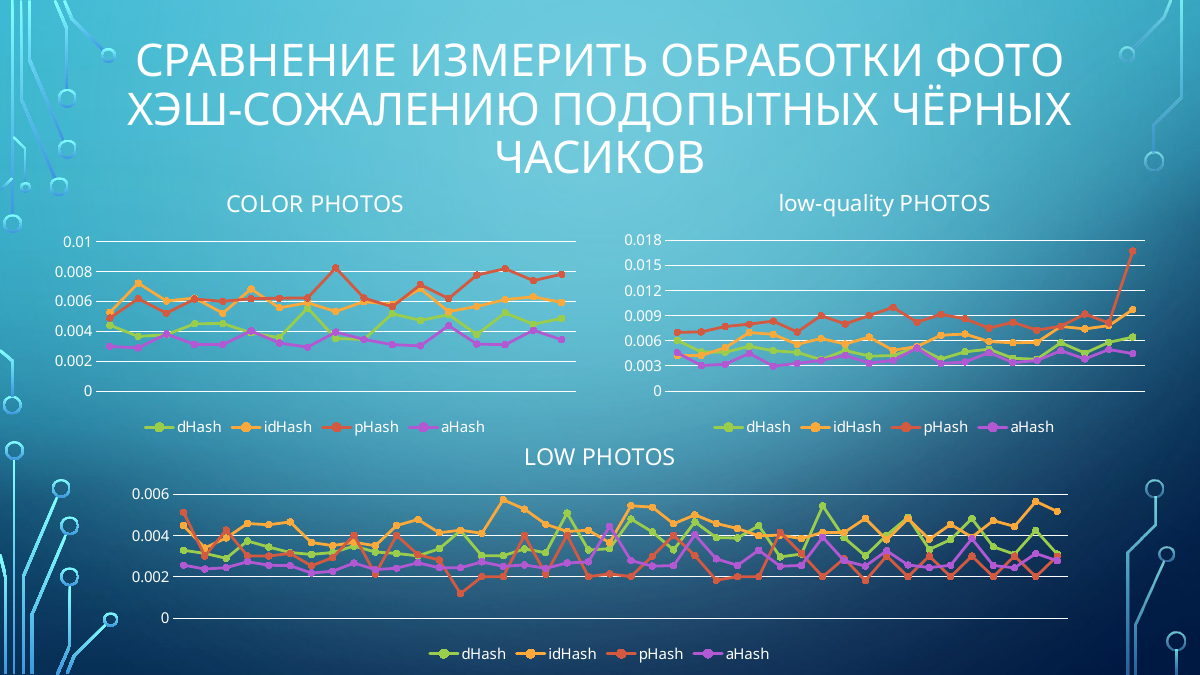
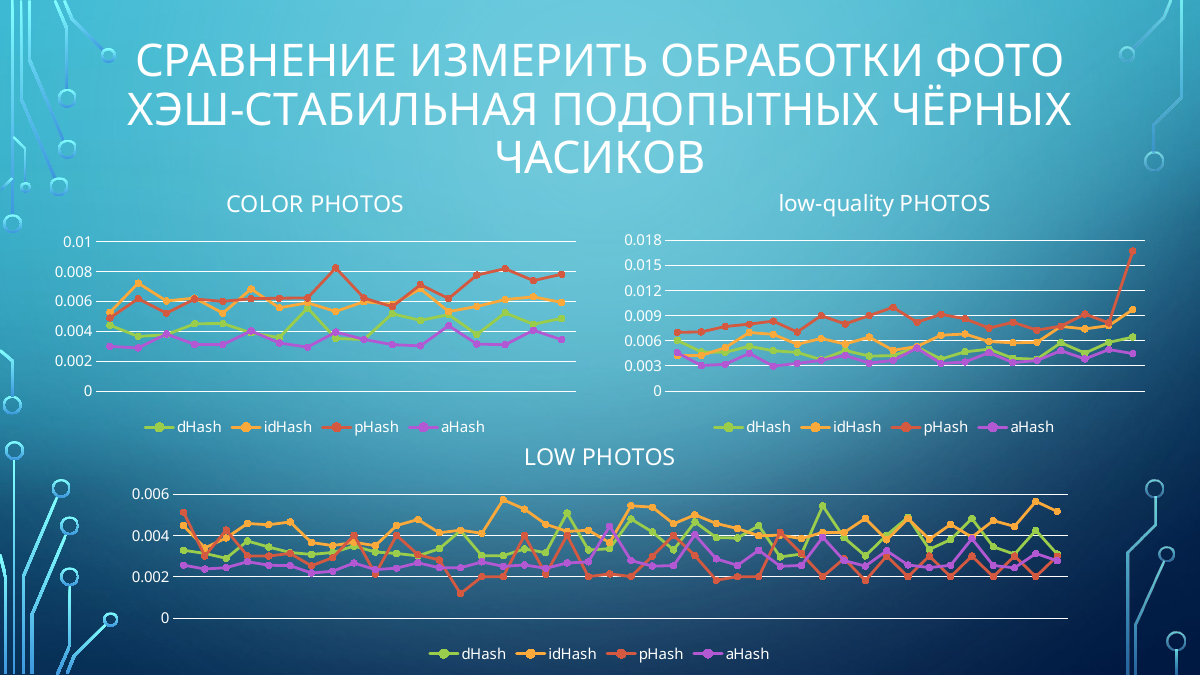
ХЭШ-СОЖАЛЕНИЮ: ХЭШ-СОЖАЛЕНИЮ -> ХЭШ-СТАБИЛЬНАЯ
